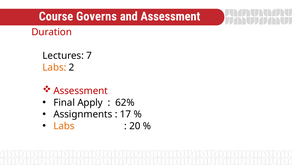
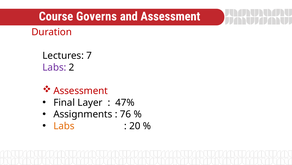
Labs at (54, 67) colour: orange -> purple
Apply: Apply -> Layer
62%: 62% -> 47%
17: 17 -> 76
